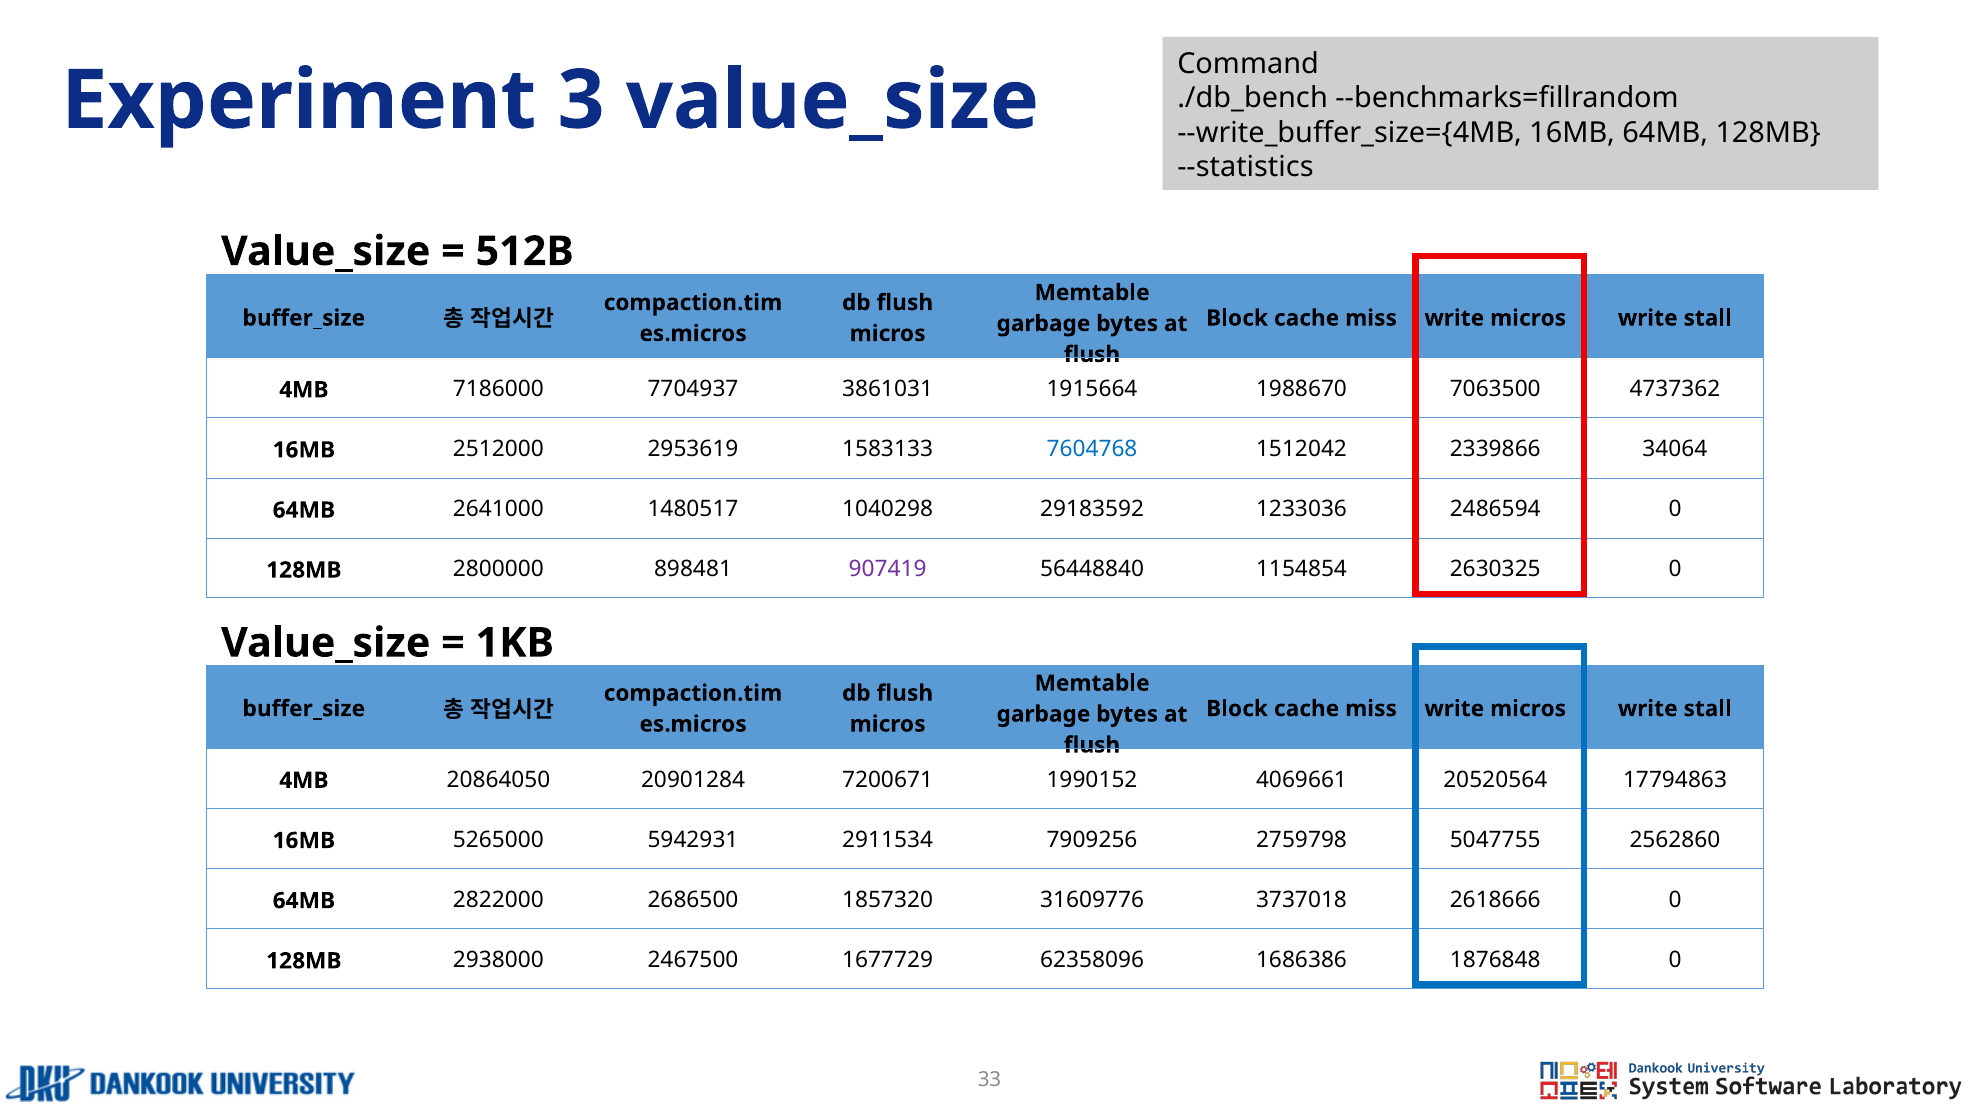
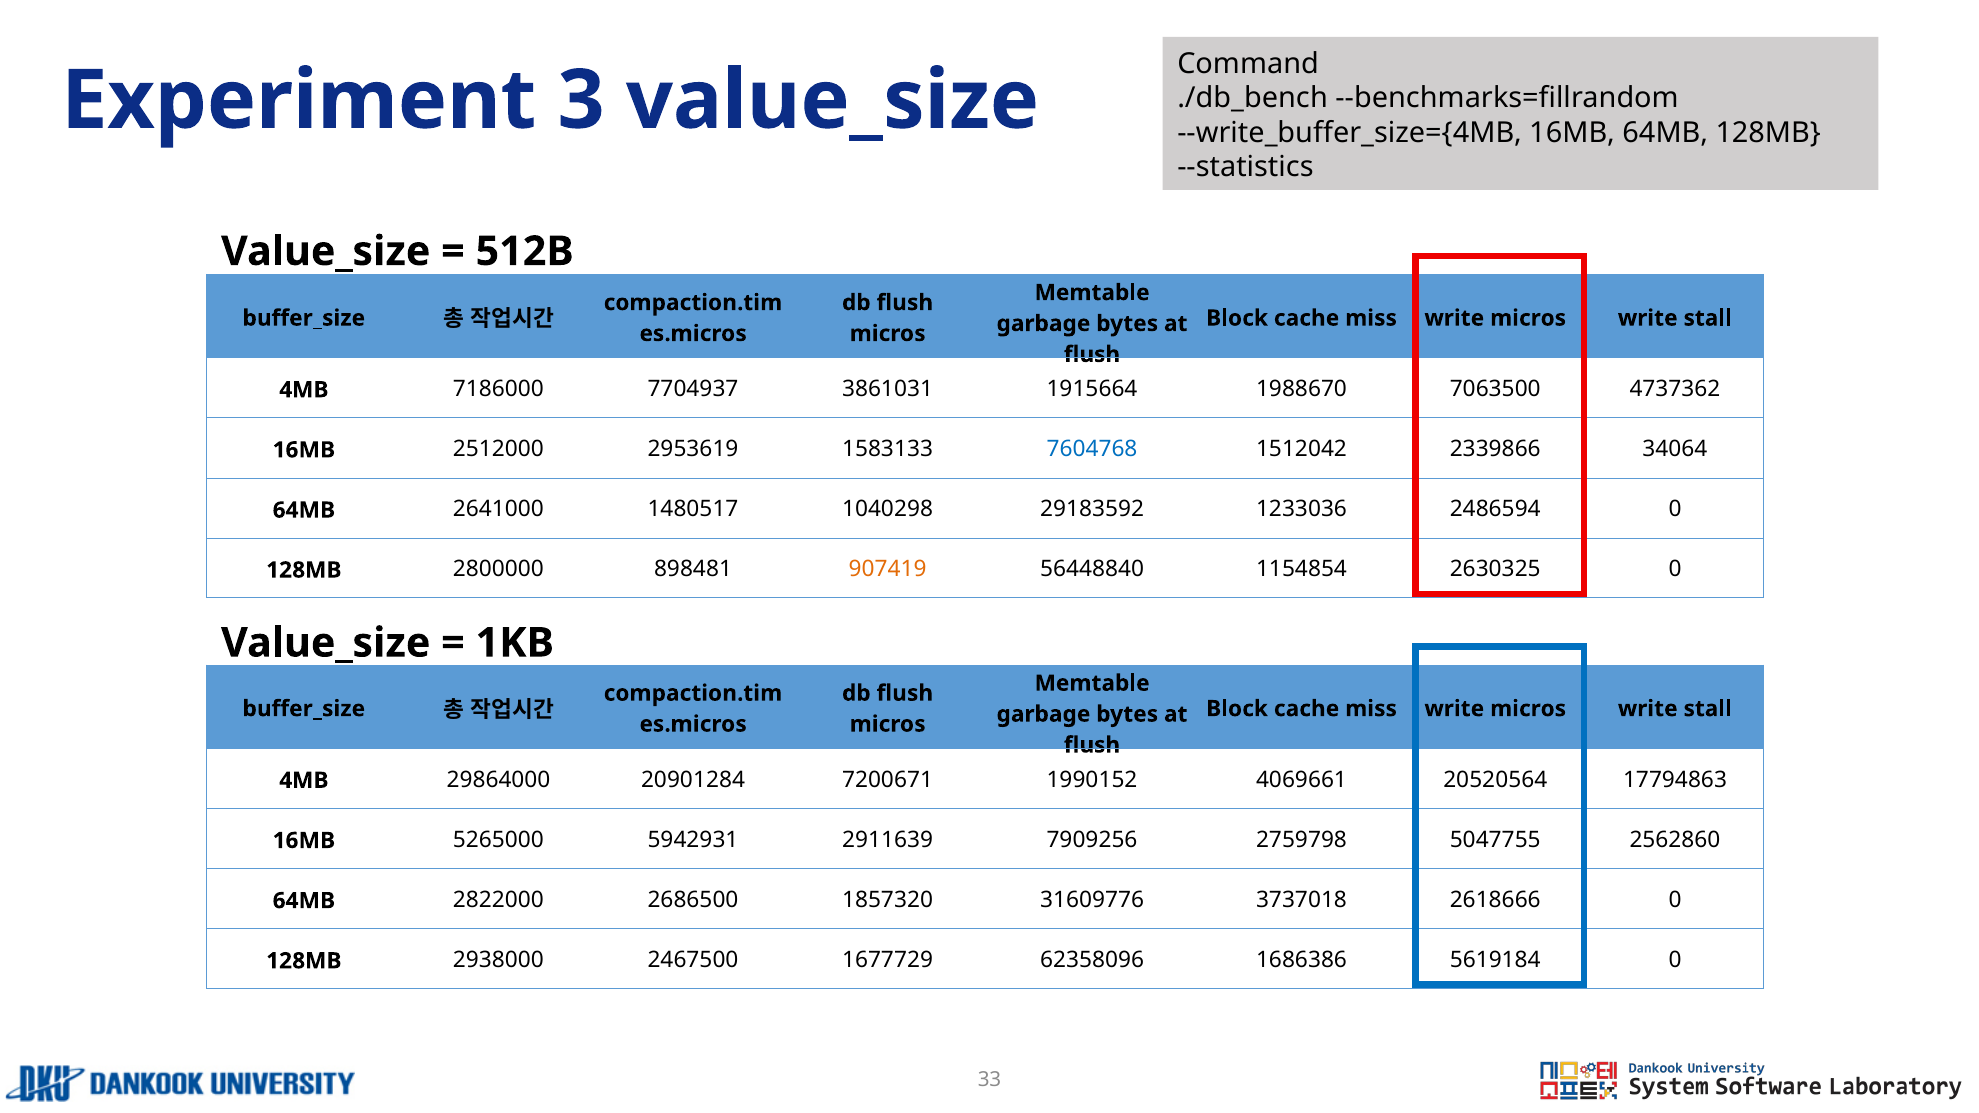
907419 colour: purple -> orange
20864050: 20864050 -> 29864000
2911534: 2911534 -> 2911639
1876848: 1876848 -> 5619184
